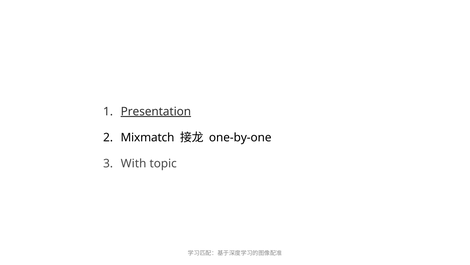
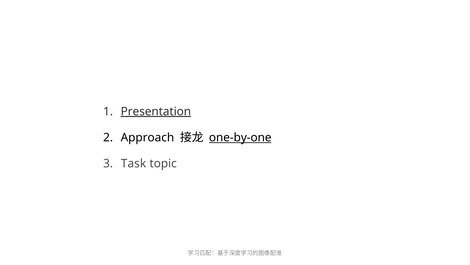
Mixmatch: Mixmatch -> Approach
one-by-one underline: none -> present
With: With -> Task
